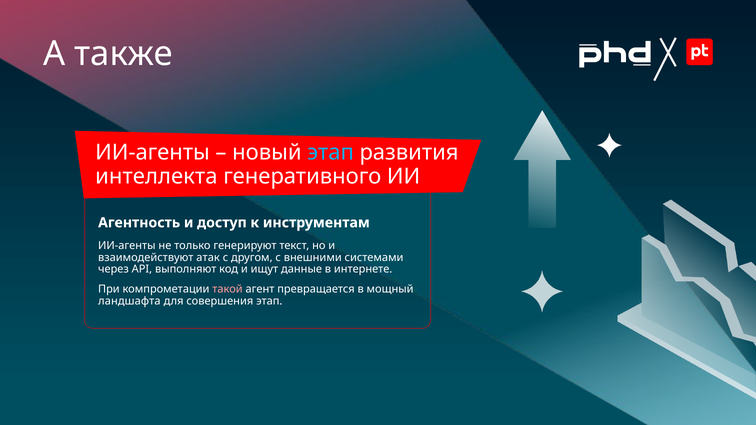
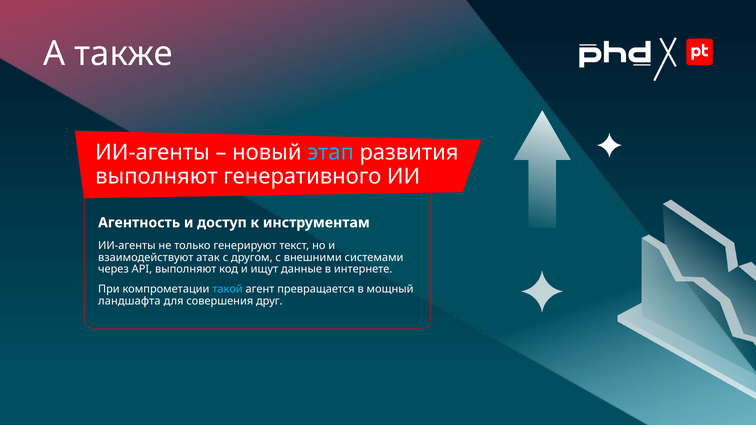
интеллекта at (156, 176): интеллекта -> выполняют
такой colour: pink -> light blue
совершения этап: этап -> друг
